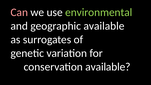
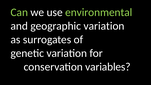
Can colour: pink -> light green
geographic available: available -> variation
conservation available: available -> variables
